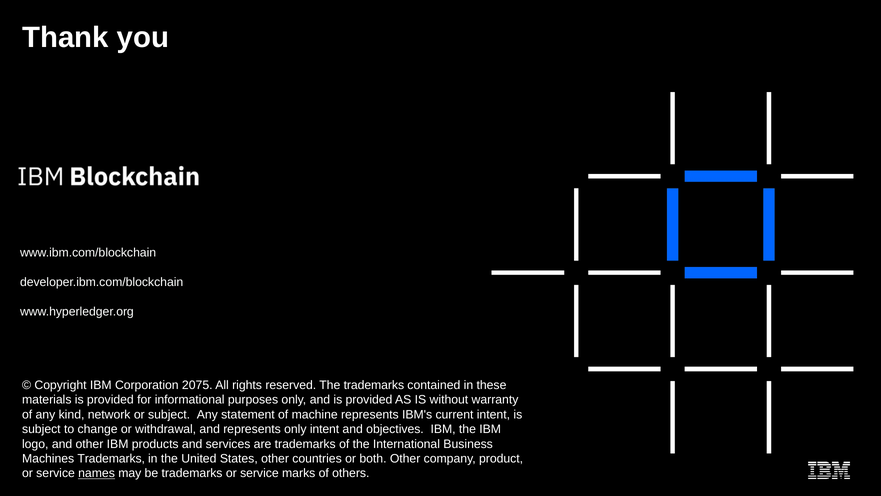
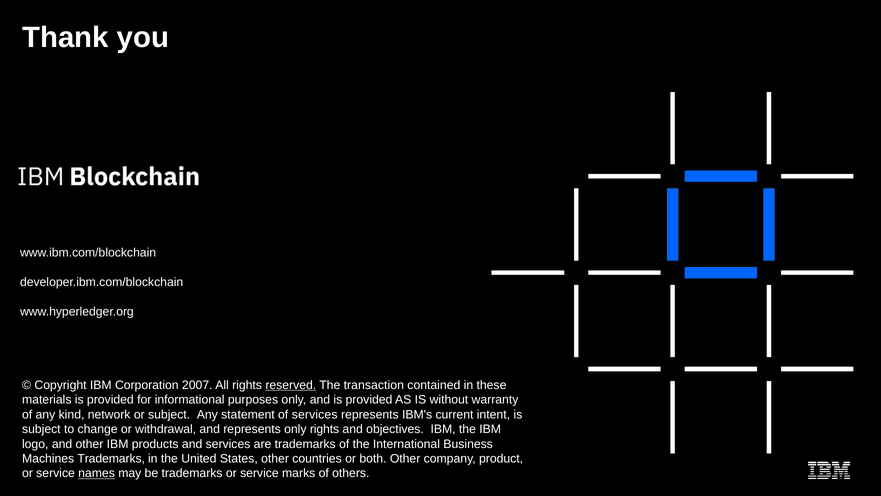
2075: 2075 -> 2007
reserved underline: none -> present
The trademarks: trademarks -> transaction
of machine: machine -> services
only intent: intent -> rights
